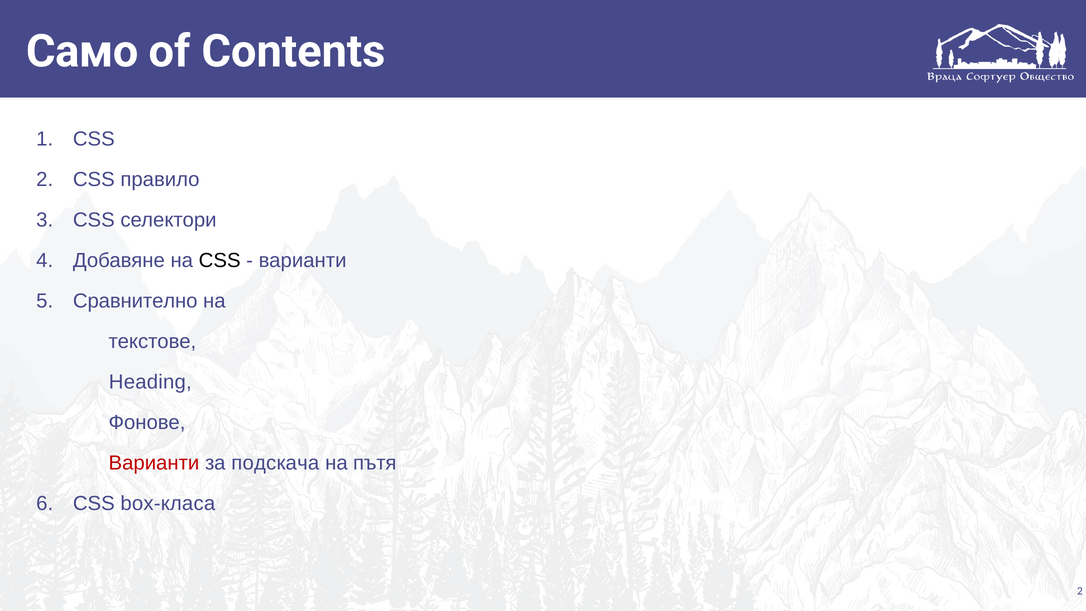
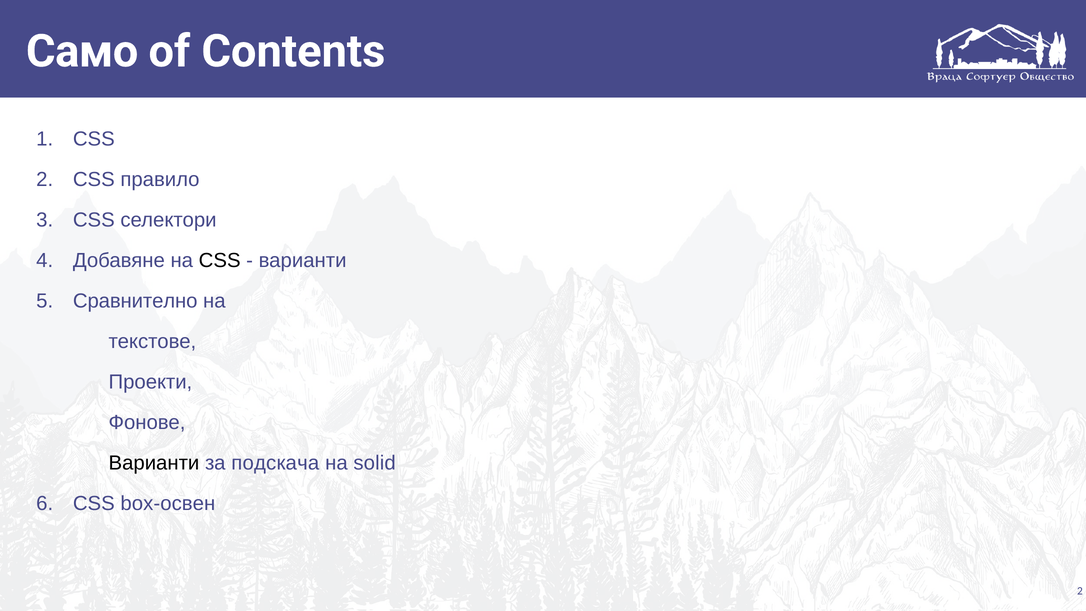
Heading: Heading -> Проекти
Варианти at (154, 463) colour: red -> black
пътя: пътя -> solid
box-класа: box-класа -> box-освен
